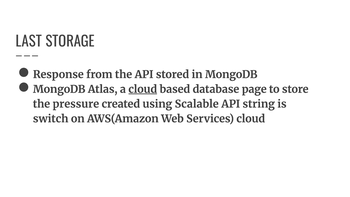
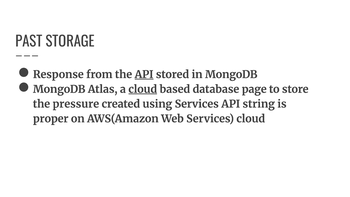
LAST: LAST -> PAST
API at (144, 75) underline: none -> present
using Scalable: Scalable -> Services
switch: switch -> proper
